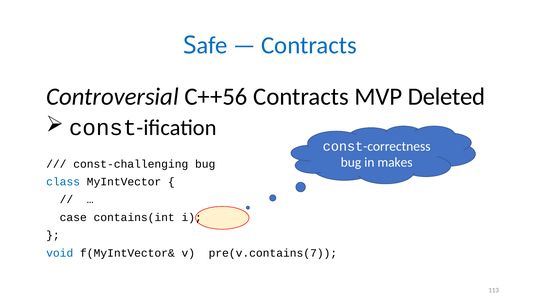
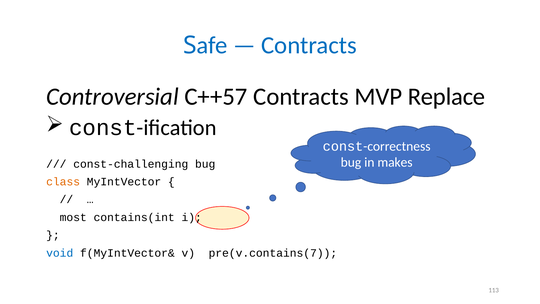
C++56: C++56 -> C++57
Deleted: Deleted -> Replace
class colour: blue -> orange
case: case -> most
